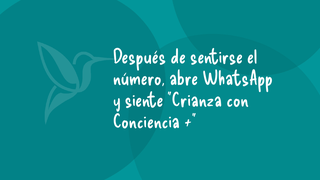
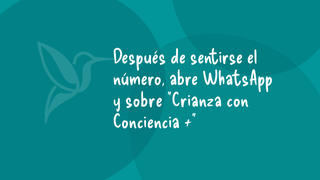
siente: siente -> sobre
